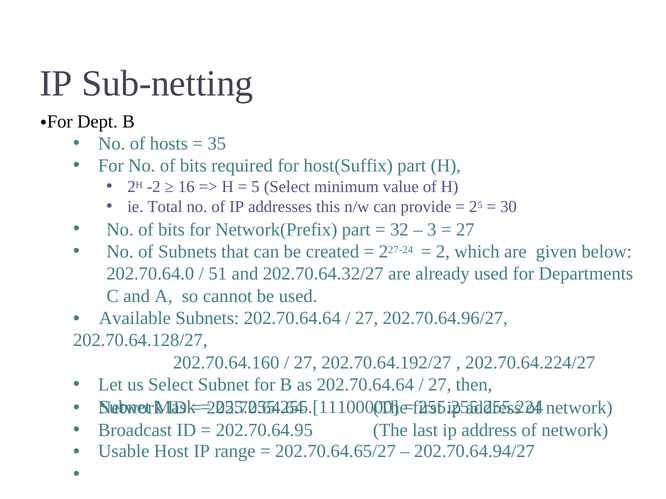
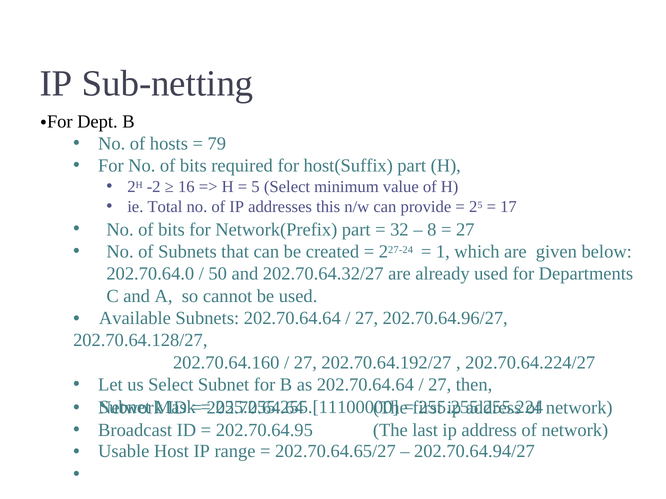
35: 35 -> 79
30: 30 -> 17
3: 3 -> 8
2: 2 -> 1
51: 51 -> 50
